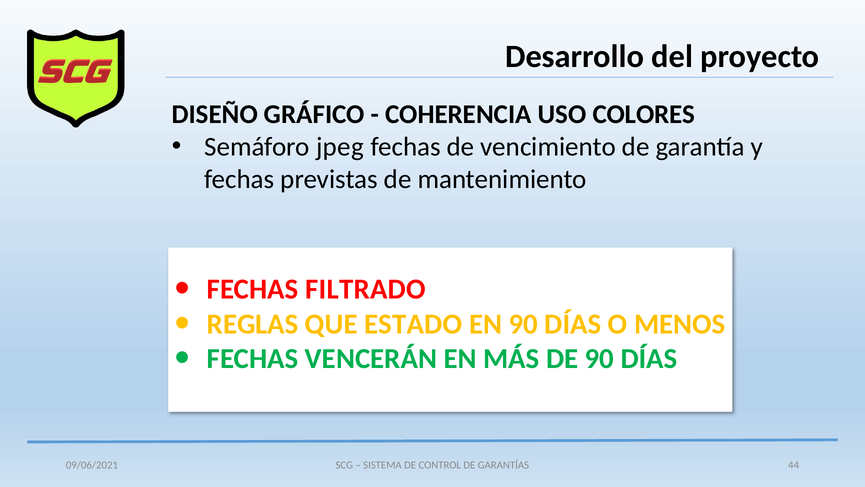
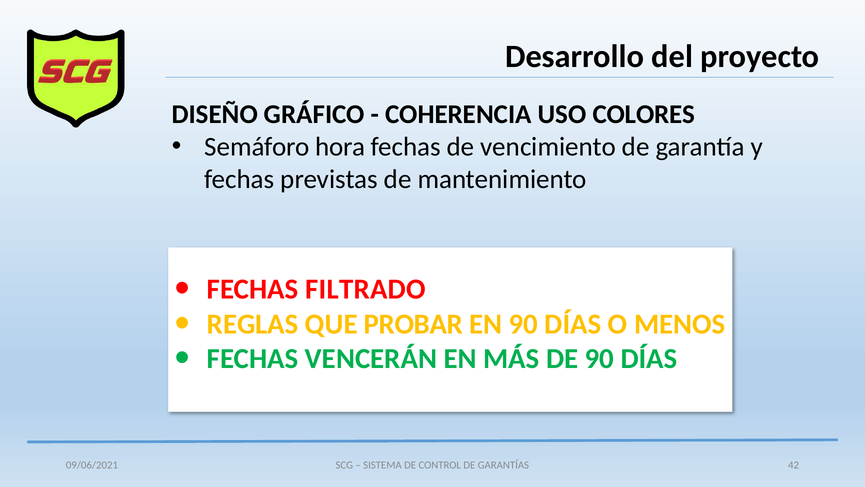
jpeg: jpeg -> hora
ESTADO: ESTADO -> PROBAR
44: 44 -> 42
